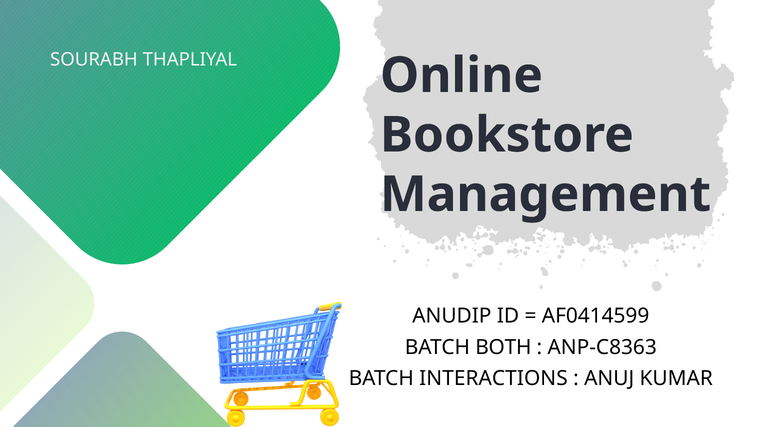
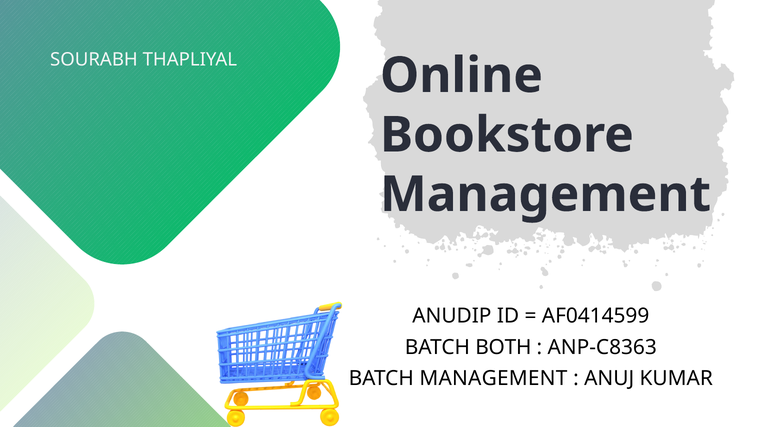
BATCH INTERACTIONS: INTERACTIONS -> MANAGEMENT
